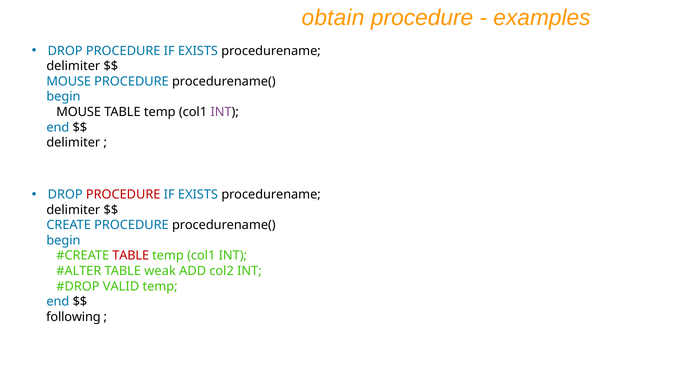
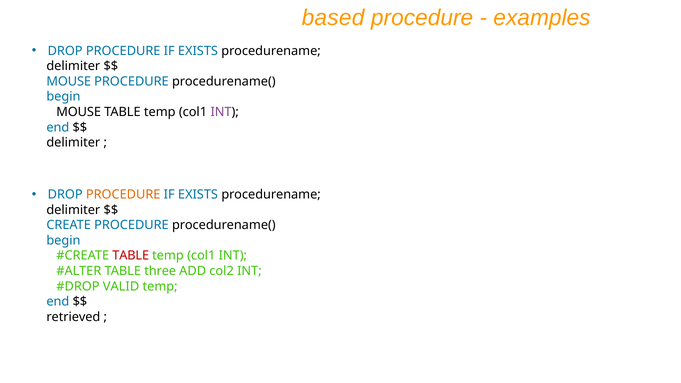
obtain: obtain -> based
PROCEDURE at (123, 195) colour: red -> orange
weak: weak -> three
following: following -> retrieved
